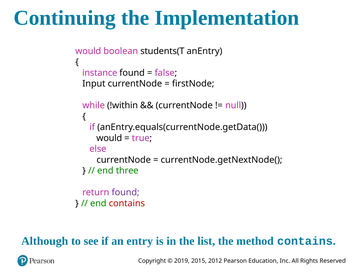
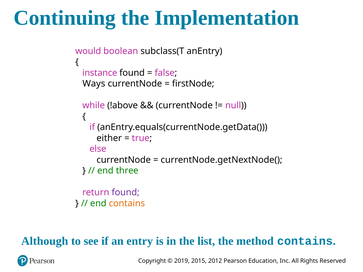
students(T: students(T -> subclass(T
Input: Input -> Ways
!within: !within -> !above
would at (109, 138): would -> either
contains at (127, 204) colour: red -> orange
